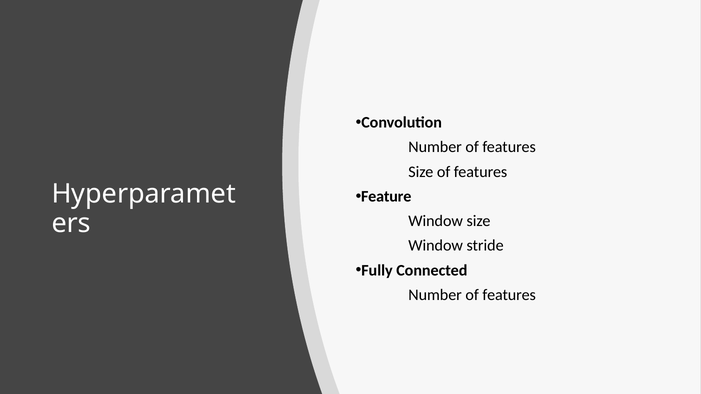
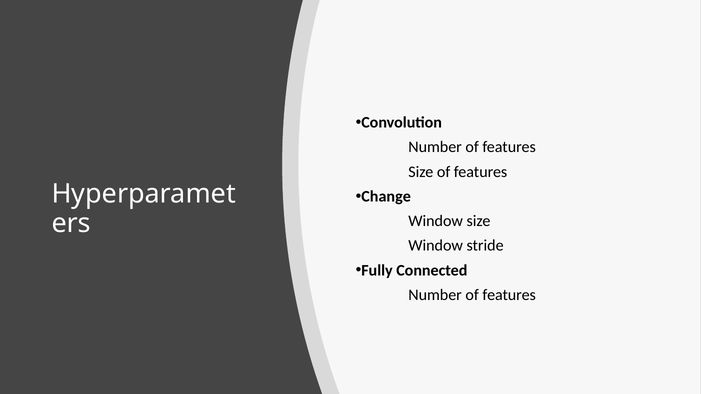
Feature: Feature -> Change
